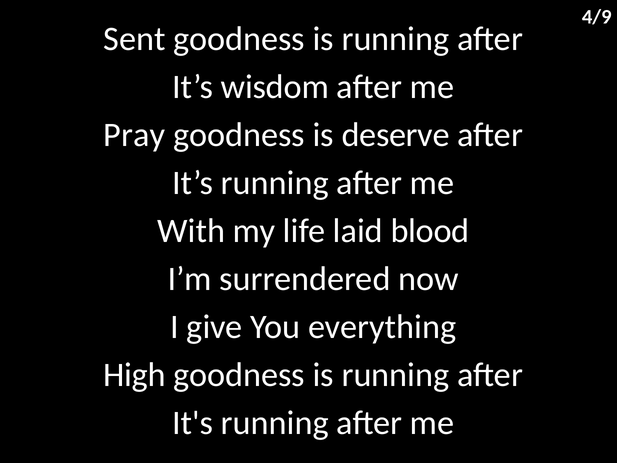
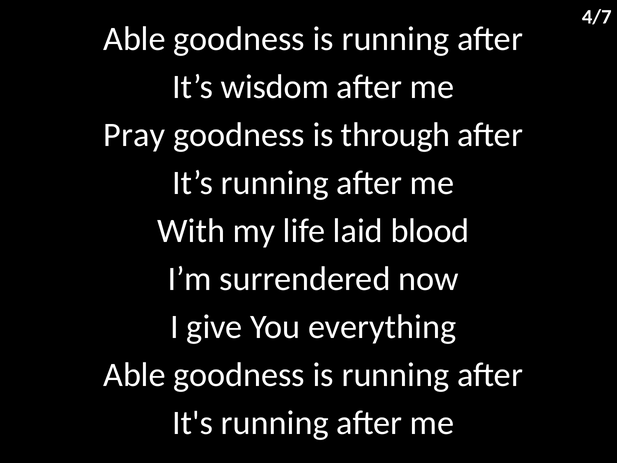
4/9: 4/9 -> 4/7
Sent at (134, 39): Sent -> Able
deserve: deserve -> through
High at (135, 375): High -> Able
